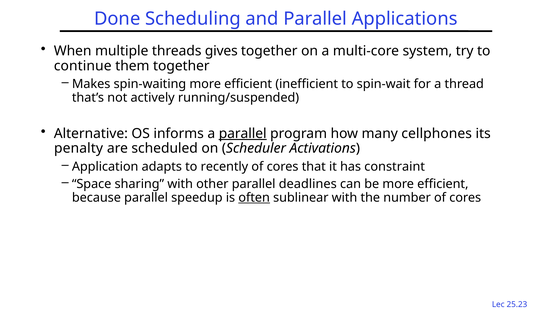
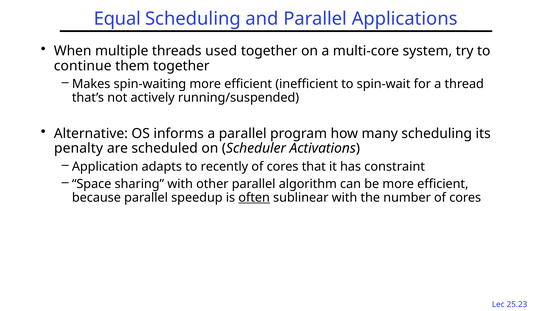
Done: Done -> Equal
gives: gives -> used
parallel at (243, 133) underline: present -> none
many cellphones: cellphones -> scheduling
deadlines: deadlines -> algorithm
